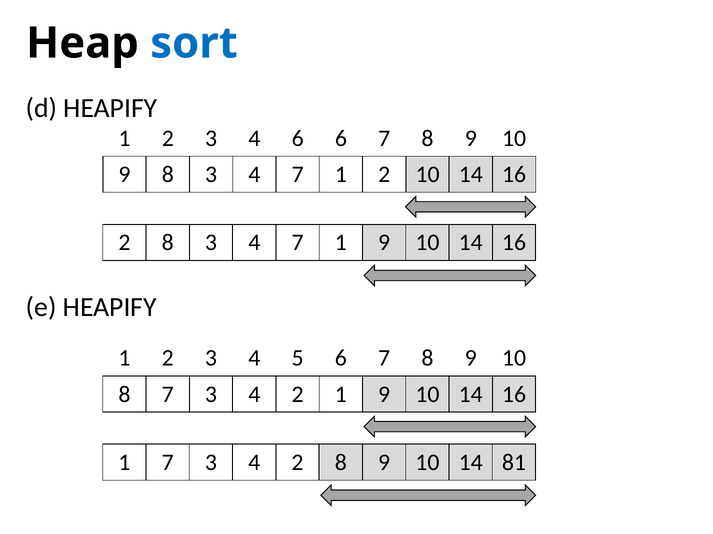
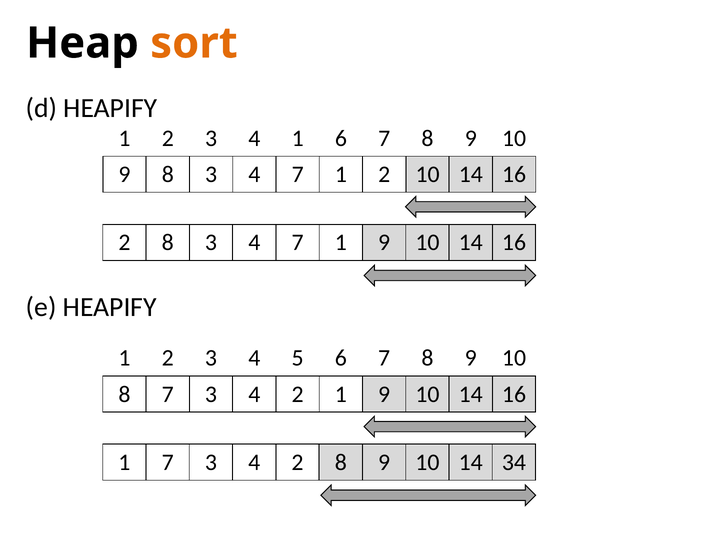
sort colour: blue -> orange
4 6: 6 -> 1
81: 81 -> 34
